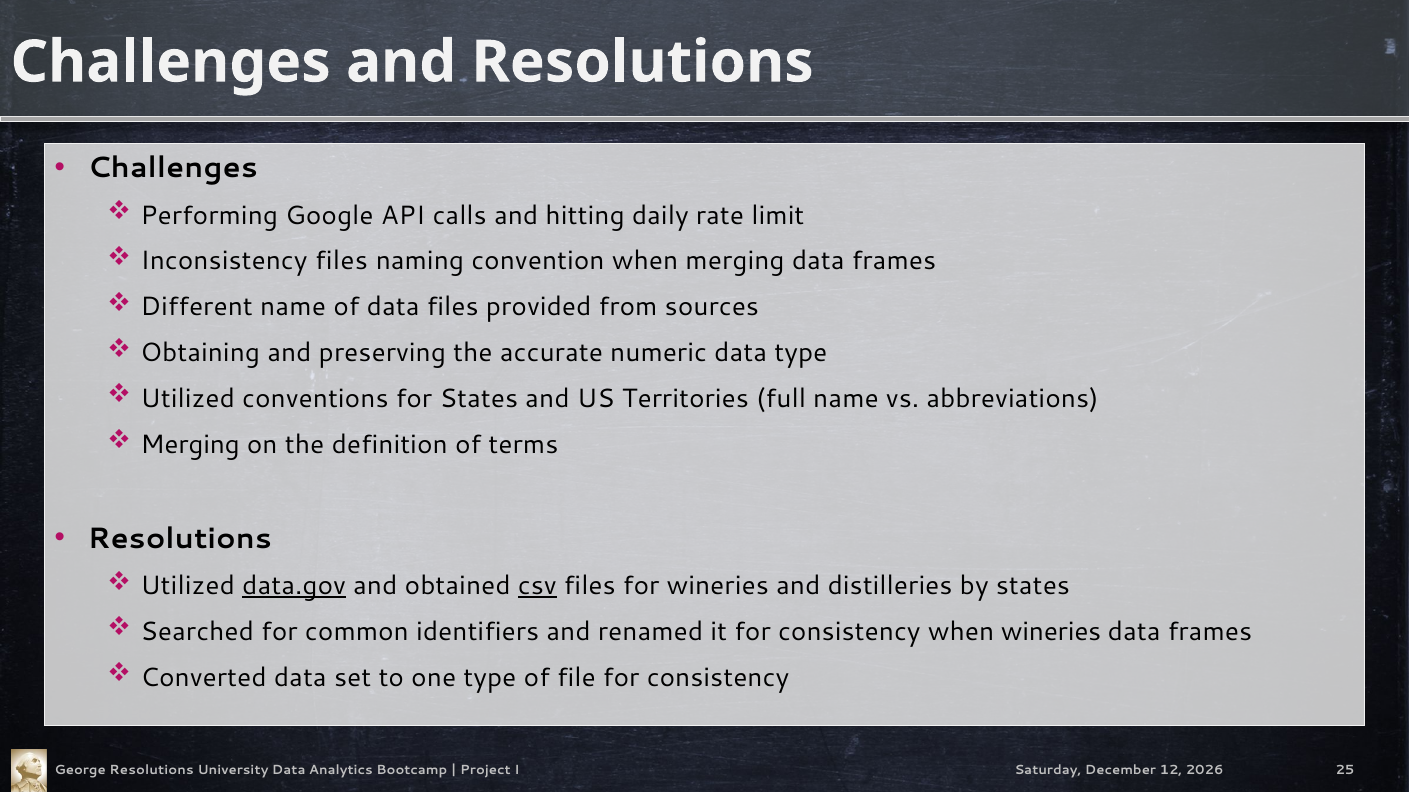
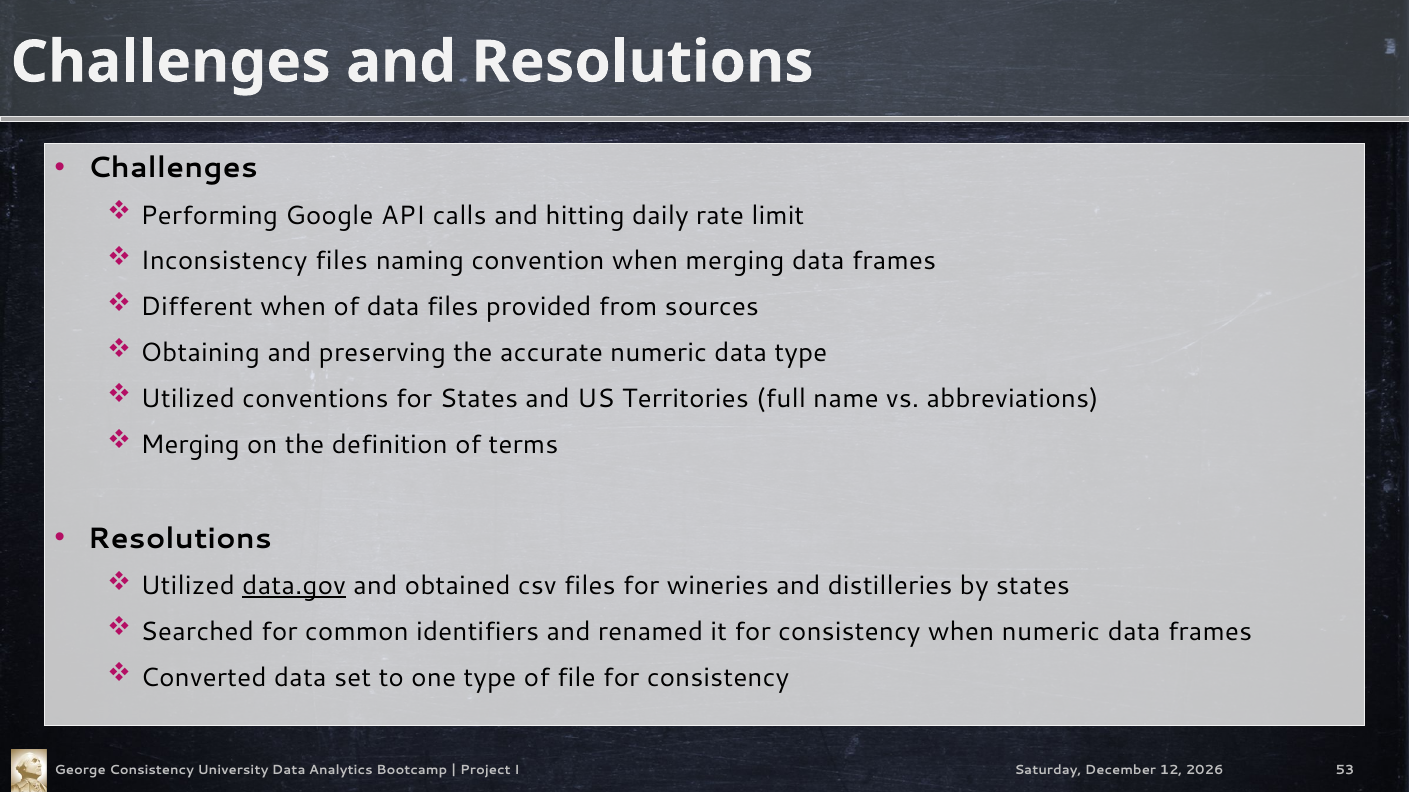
Different name: name -> when
csv underline: present -> none
when wineries: wineries -> numeric
George Resolutions: Resolutions -> Consistency
25: 25 -> 53
